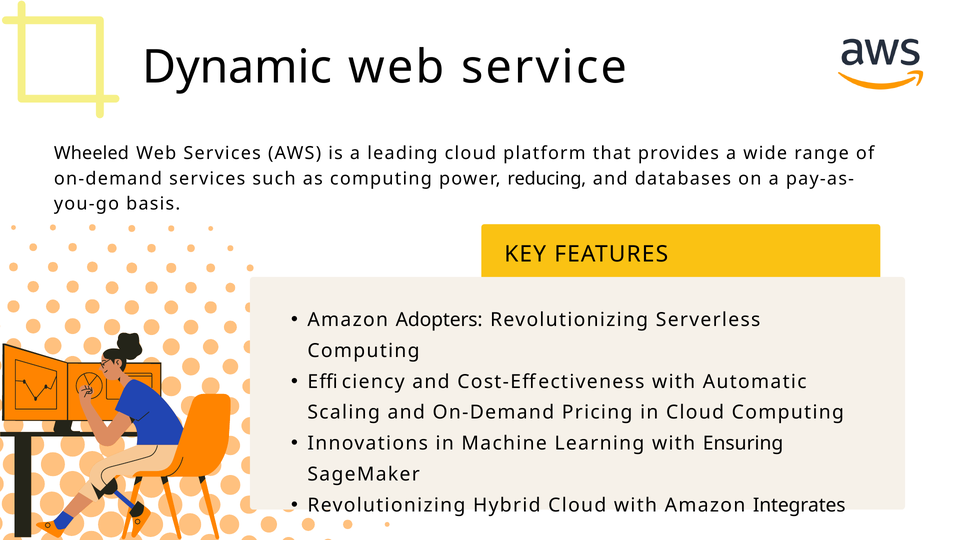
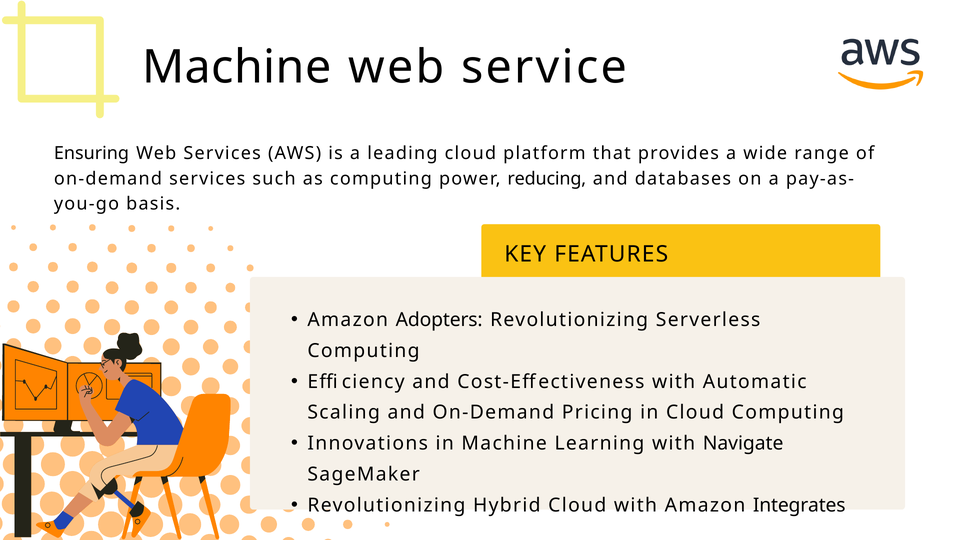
Dynamic at (237, 67): Dynamic -> Machine
Wheeled: Wheeled -> Ensuring
Ensuring: Ensuring -> Navigate
